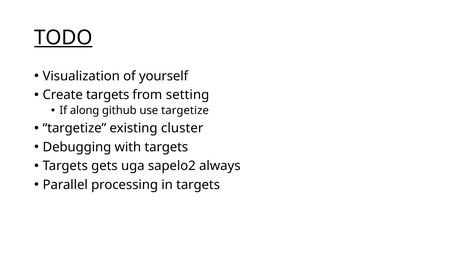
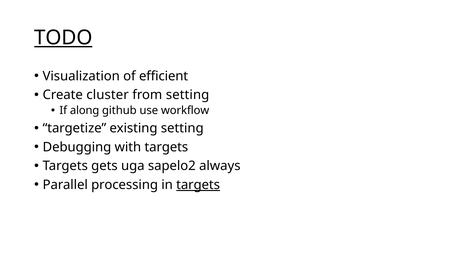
yourself: yourself -> efficient
Create targets: targets -> cluster
use targetize: targetize -> workflow
existing cluster: cluster -> setting
targets at (198, 184) underline: none -> present
